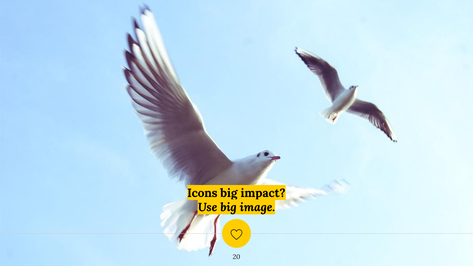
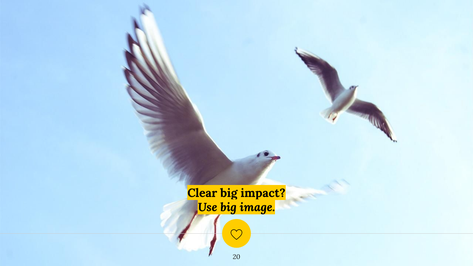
Icons: Icons -> Clear
